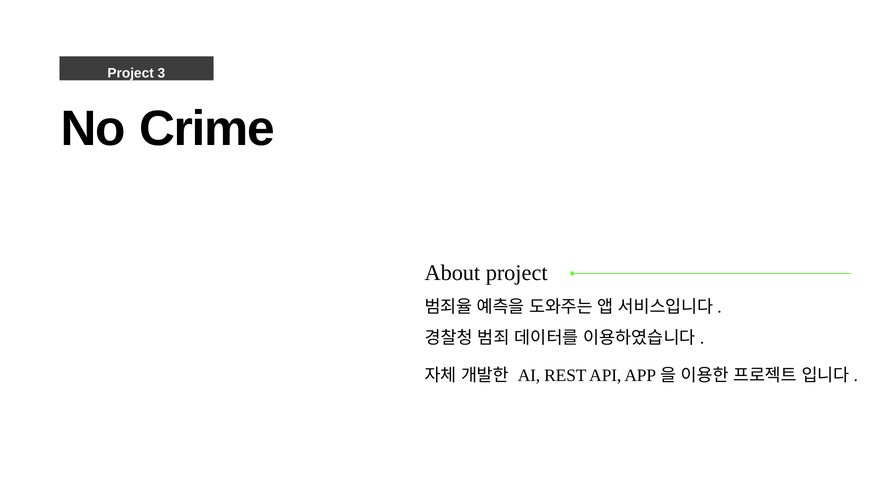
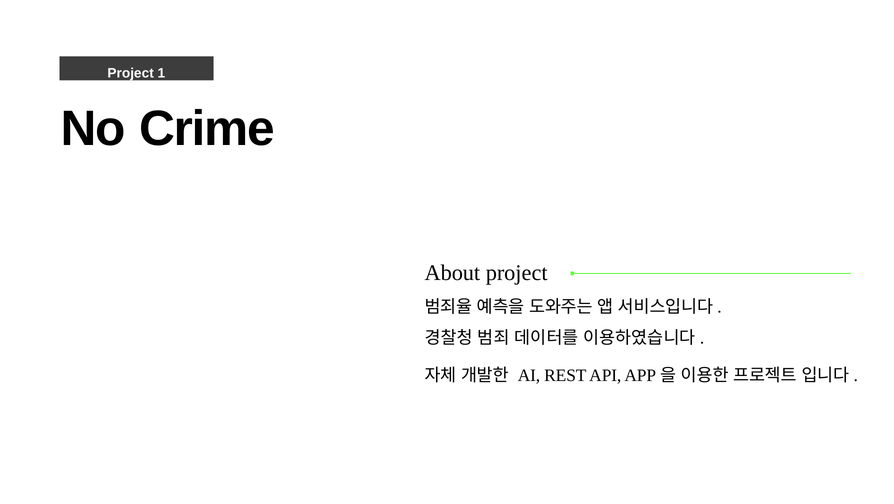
3: 3 -> 1
